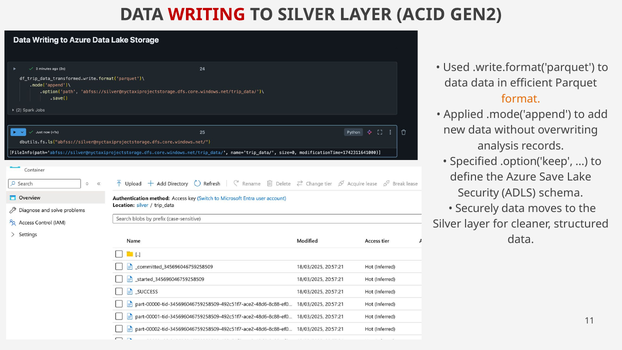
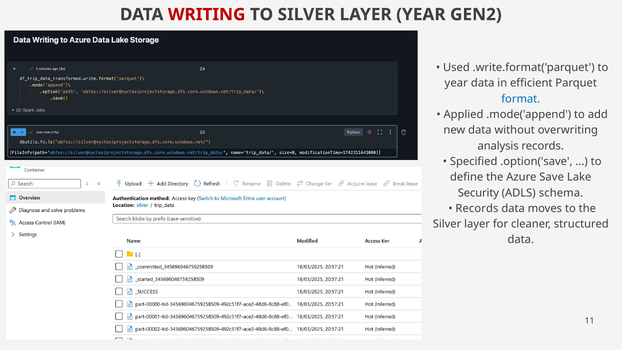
LAYER ACID: ACID -> YEAR
data at (456, 83): data -> year
format colour: orange -> blue
.option('keep: .option('keep -> .option('save
Securely at (477, 208): Securely -> Records
